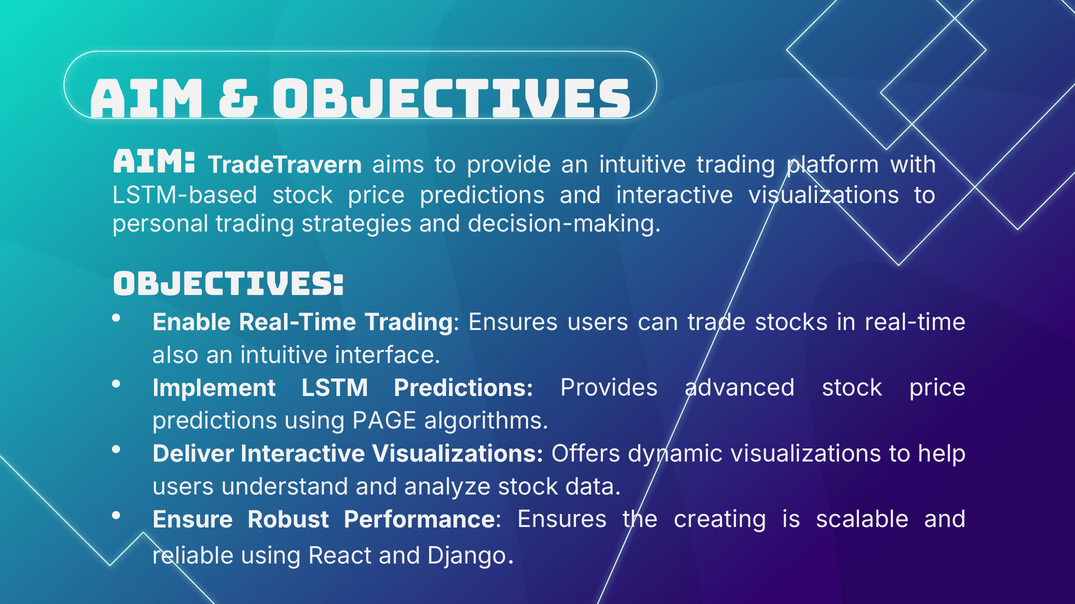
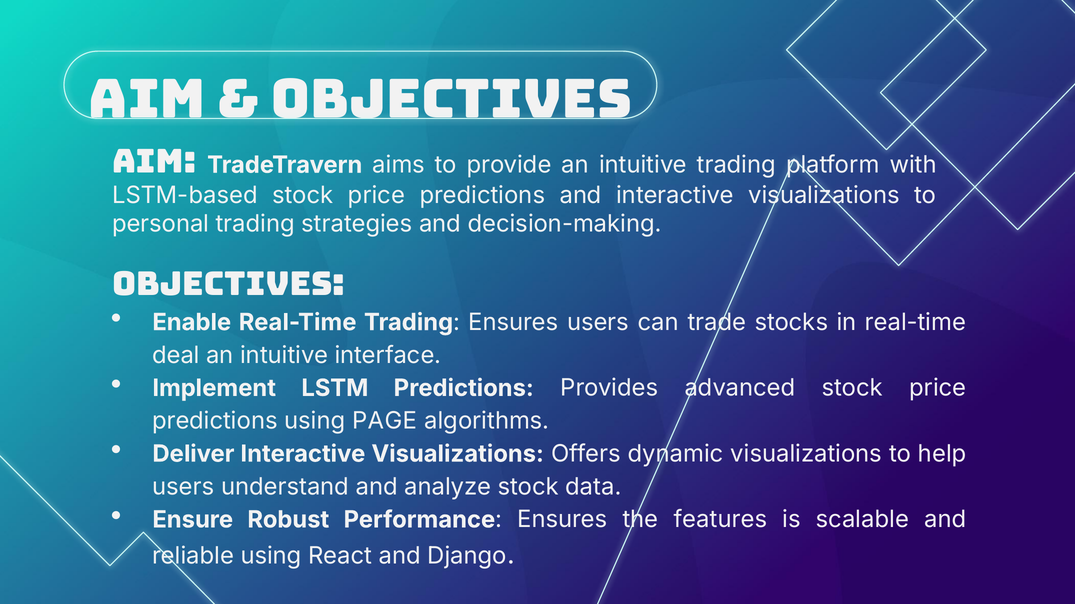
also: also -> deal
creating: creating -> features
